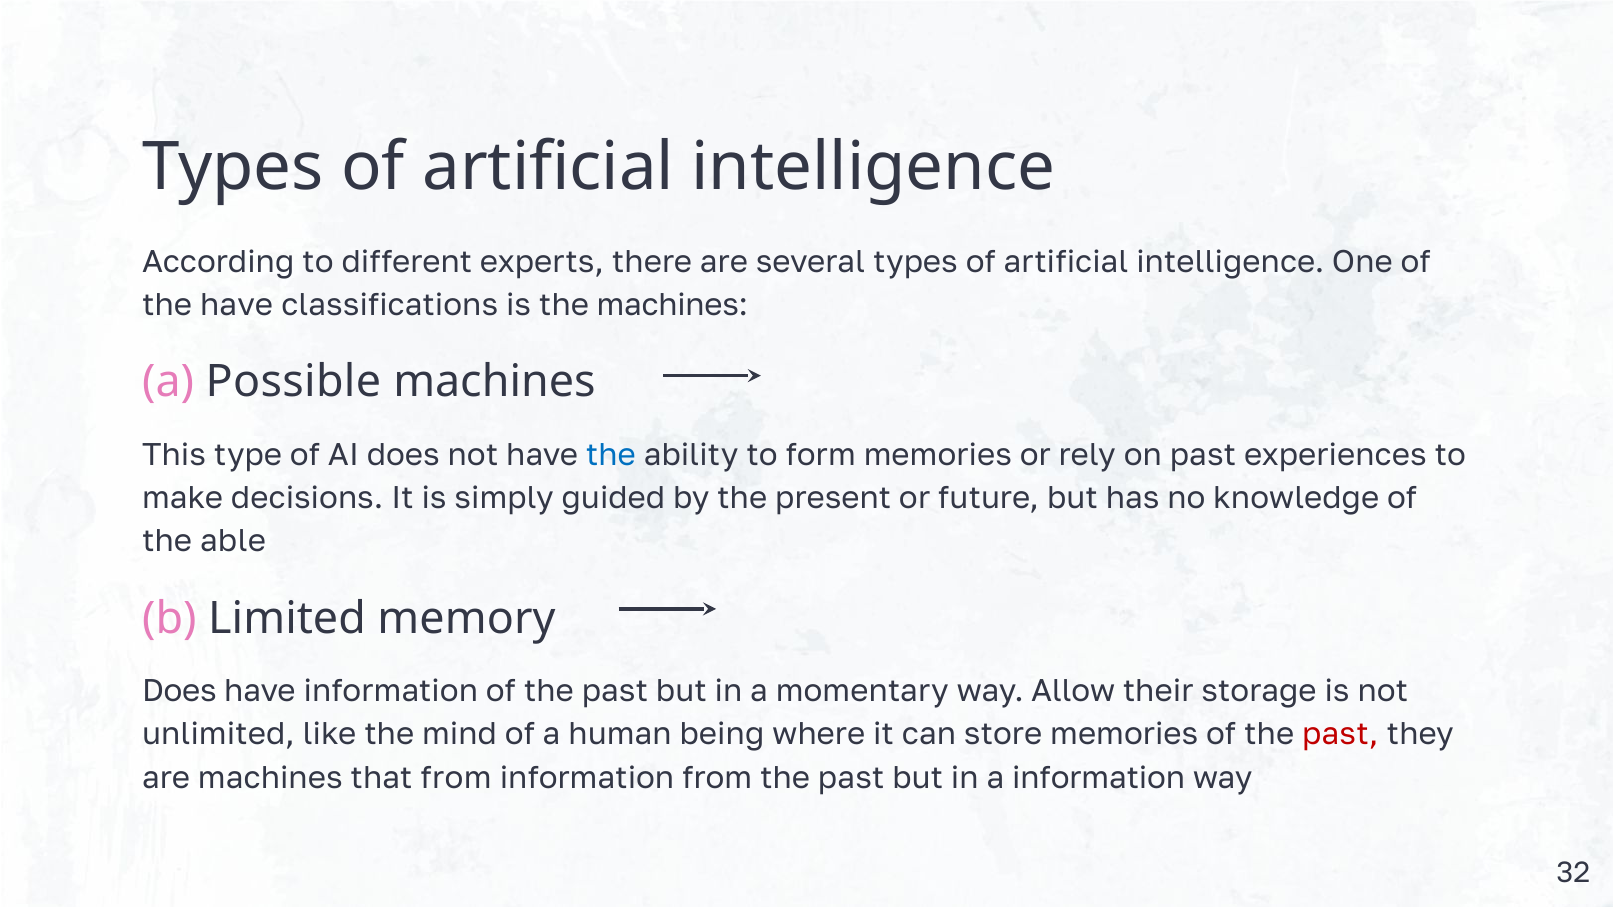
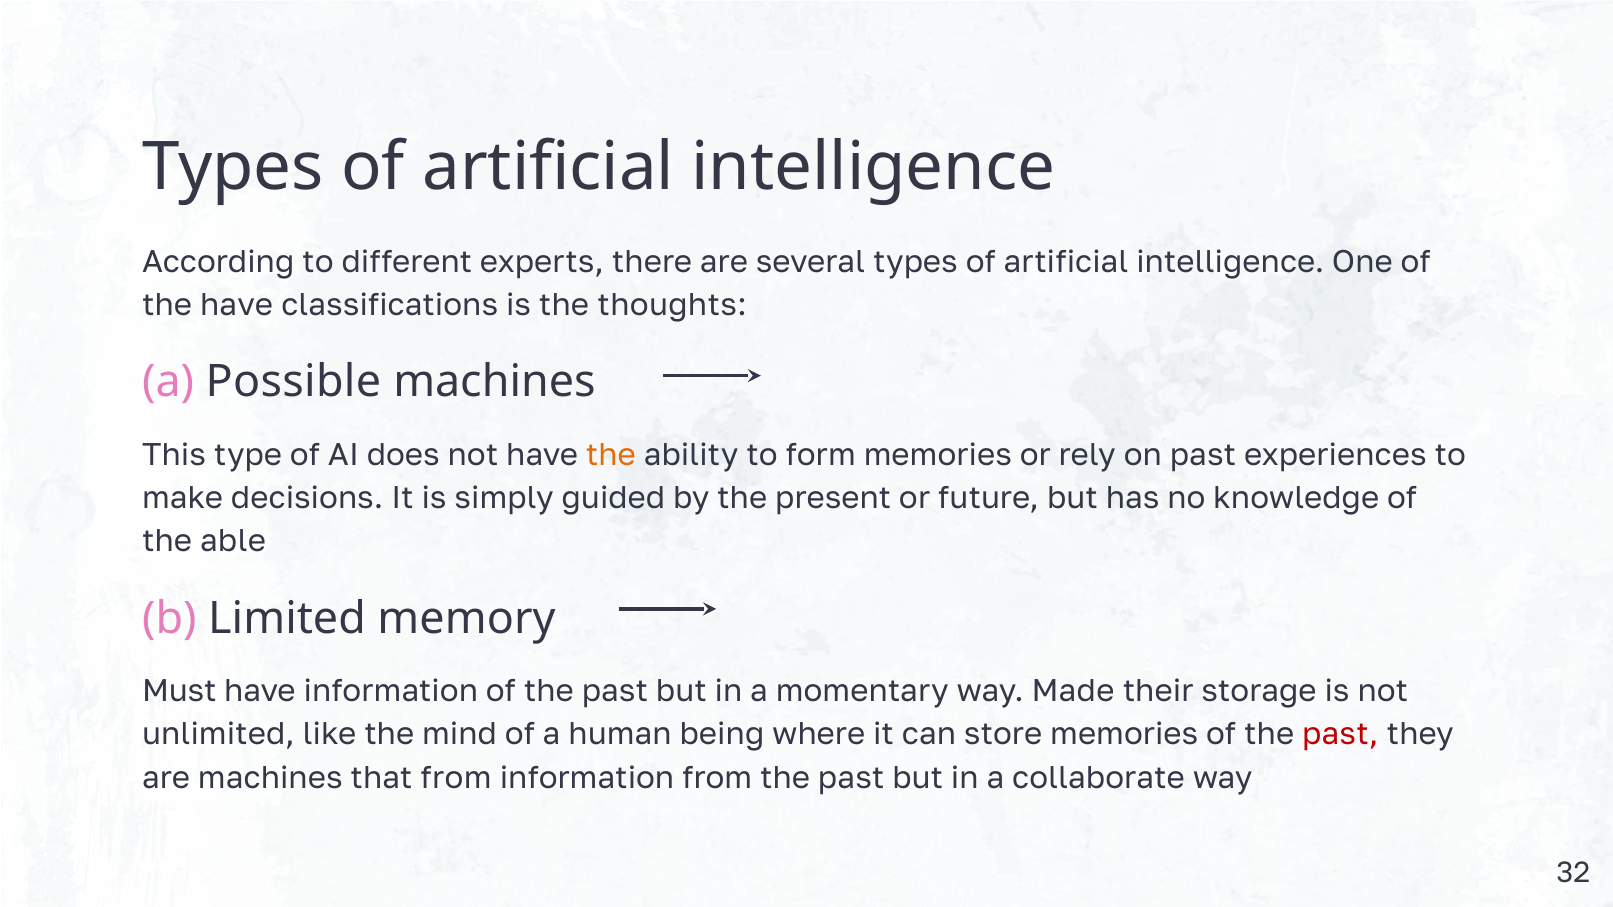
the machines: machines -> thoughts
the at (611, 455) colour: blue -> orange
Does at (179, 691): Does -> Must
Allow: Allow -> Made
a information: information -> collaborate
